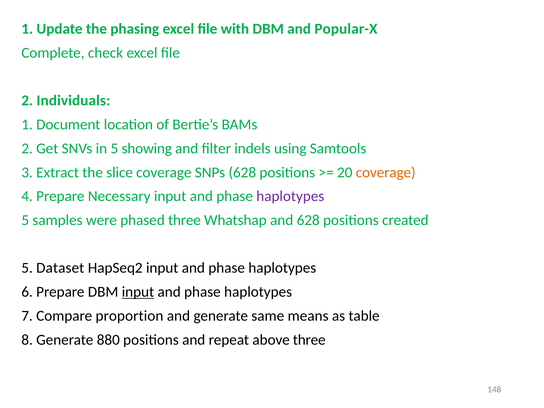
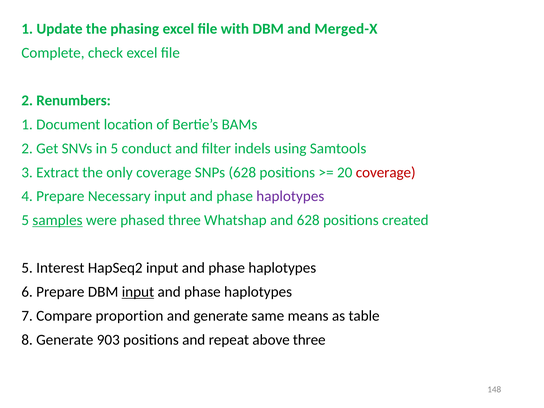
Popular-X: Popular-X -> Merged-X
Individuals: Individuals -> Renumbers
showing: showing -> conduct
slice: slice -> only
coverage at (386, 172) colour: orange -> red
samples underline: none -> present
Dataset: Dataset -> Interest
880: 880 -> 903
